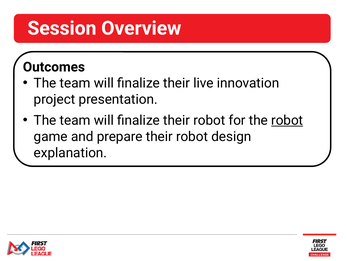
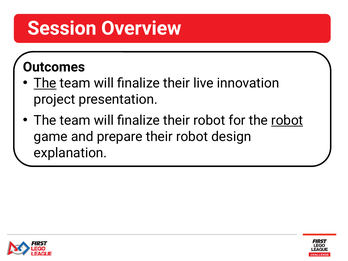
The at (45, 83) underline: none -> present
